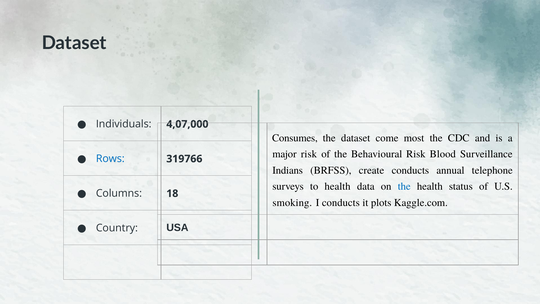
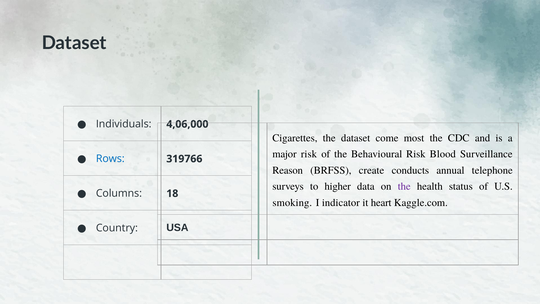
4,07,000: 4,07,000 -> 4,06,000
Consumes: Consumes -> Cigarettes
Indians: Indians -> Reason
to health: health -> higher
the at (404, 186) colour: blue -> purple
I conducts: conducts -> indicator
plots: plots -> heart
